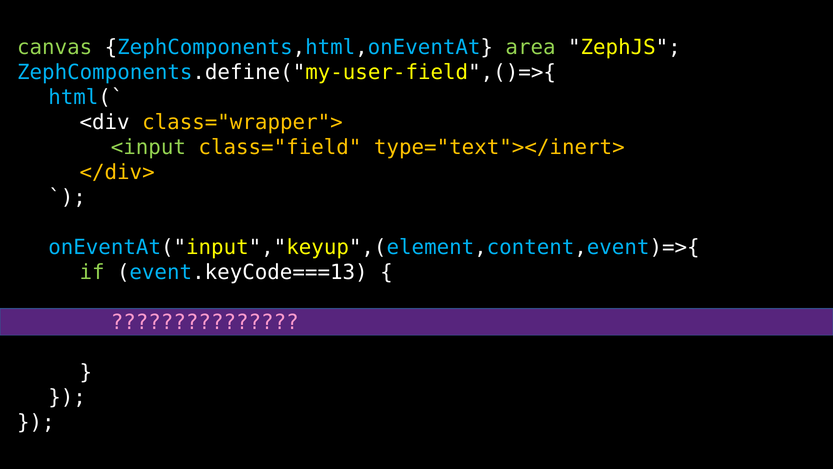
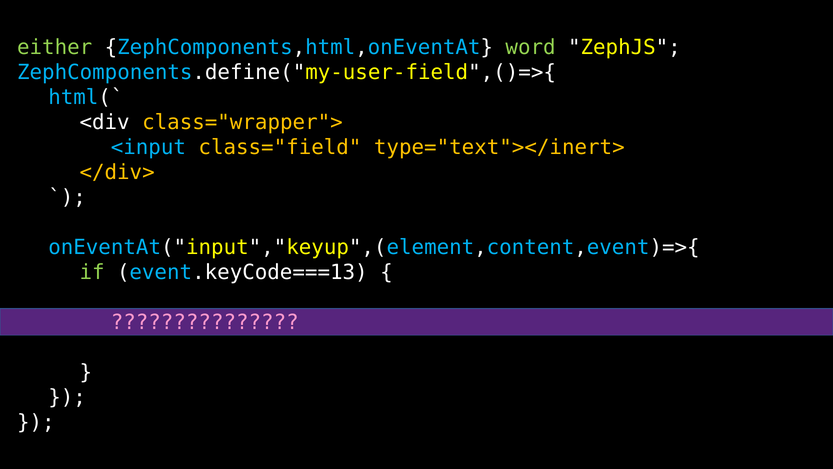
canvas: canvas -> either
area: area -> word
<input colour: light green -> light blue
